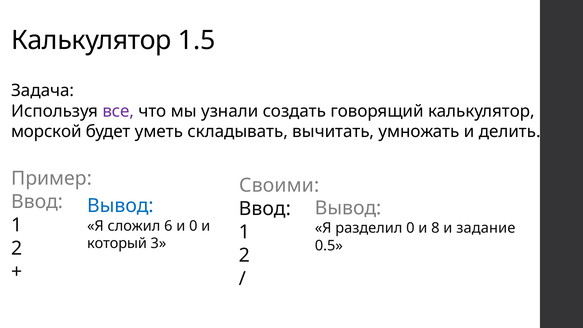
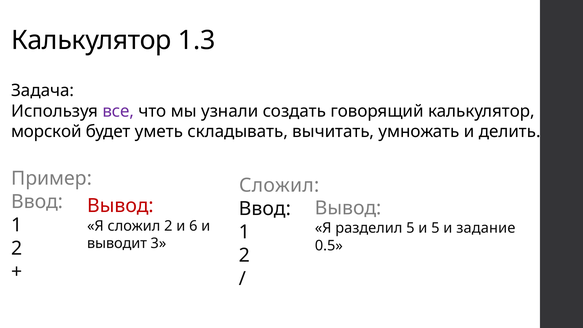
1.5: 1.5 -> 1.3
Своими at (279, 185): Своими -> Сложил
Вывод at (120, 206) colour: blue -> red
сложил 6: 6 -> 2
и 0: 0 -> 6
разделил 0: 0 -> 5
и 8: 8 -> 5
который: который -> выводит
